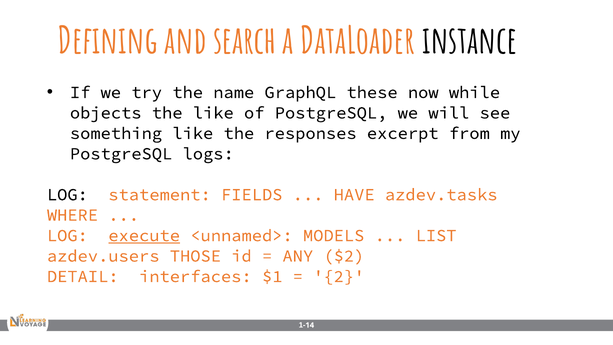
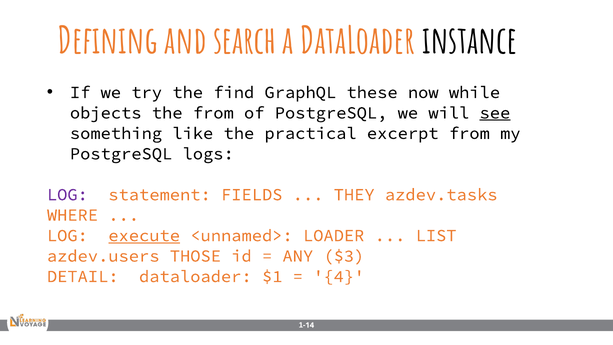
name: name -> find
the like: like -> from
see underline: none -> present
responses: responses -> practical
LOG at (67, 195) colour: black -> purple
HAVE: HAVE -> THEY
MODELS: MODELS -> LOADER
$2: $2 -> $3
DETAIL interfaces: interfaces -> dataloader
2: 2 -> 4
